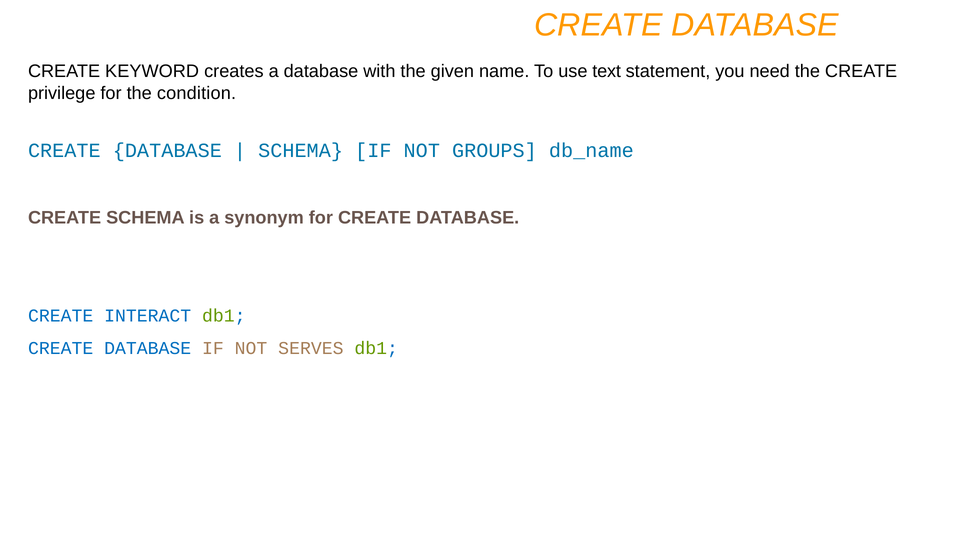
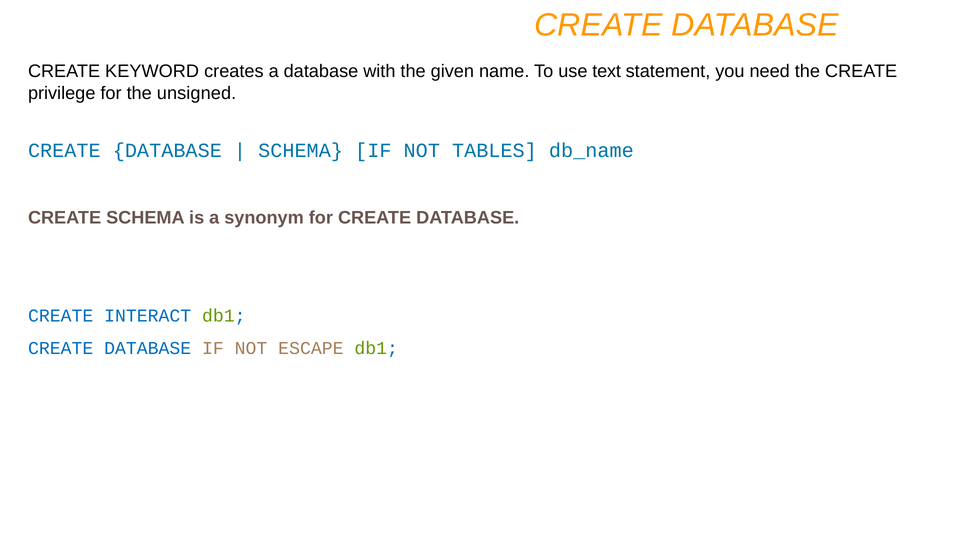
condition: condition -> unsigned
GROUPS: GROUPS -> TABLES
SERVES: SERVES -> ESCAPE
